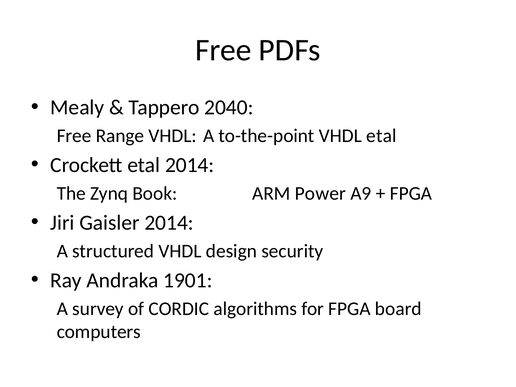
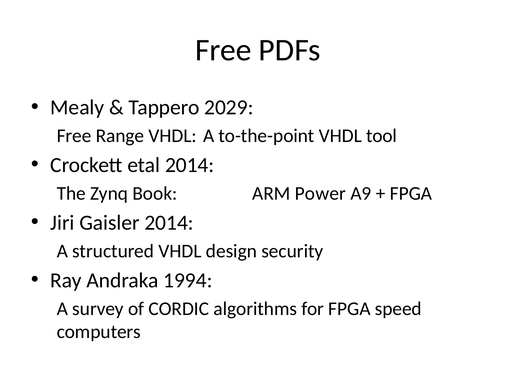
2040: 2040 -> 2029
VHDL etal: etal -> tool
1901: 1901 -> 1994
board: board -> speed
